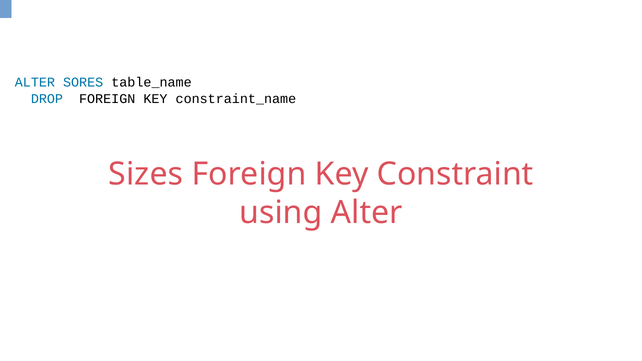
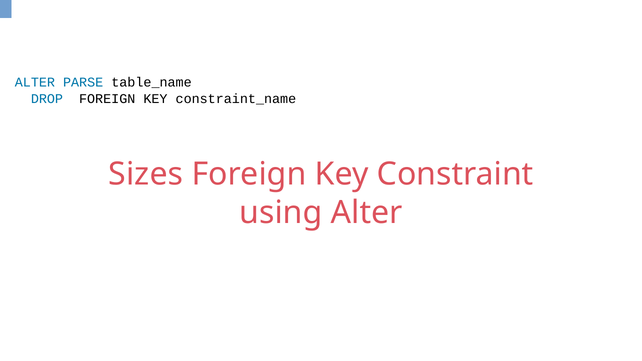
SORES: SORES -> PARSE
